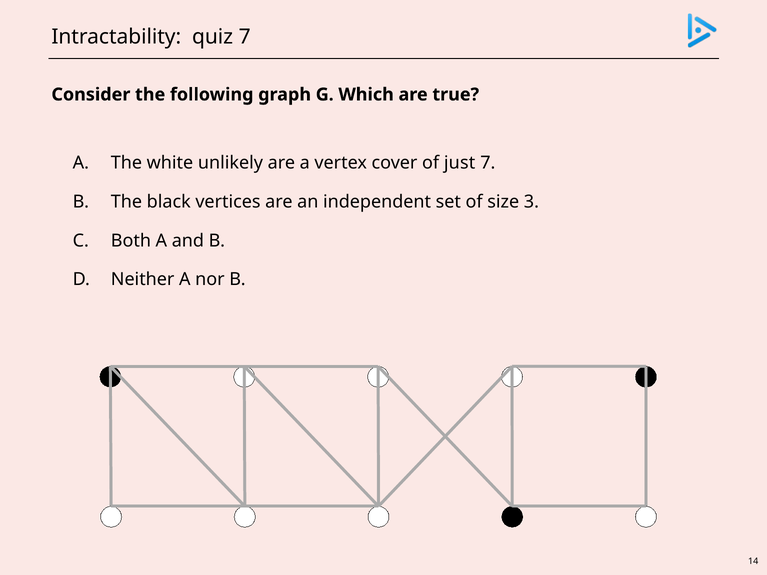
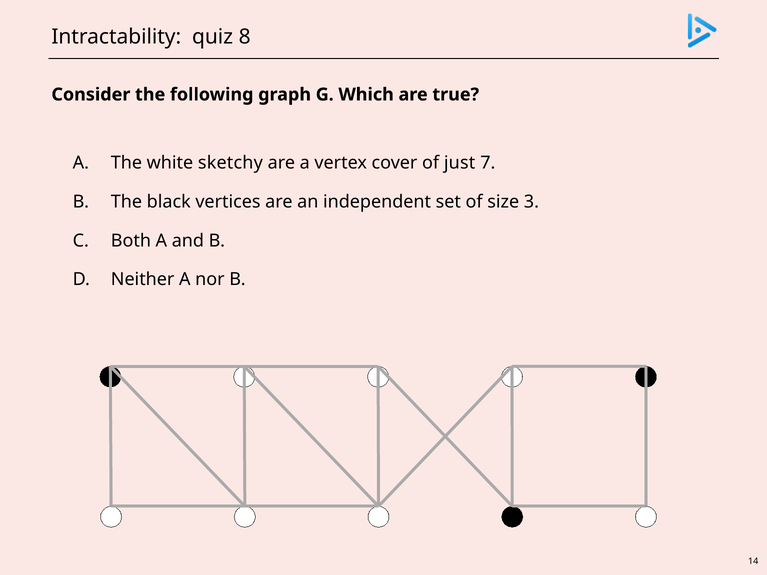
quiz 7: 7 -> 8
unlikely: unlikely -> sketchy
